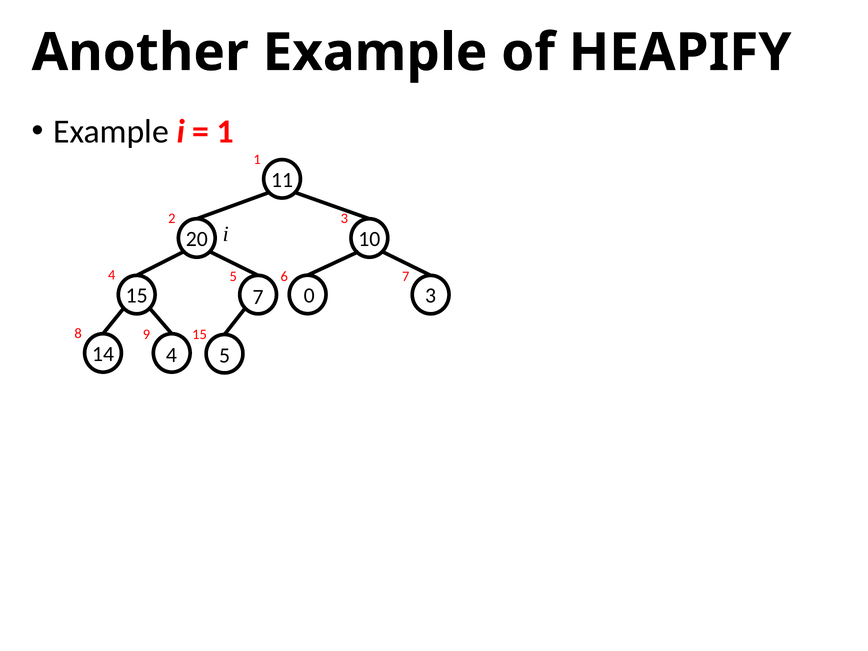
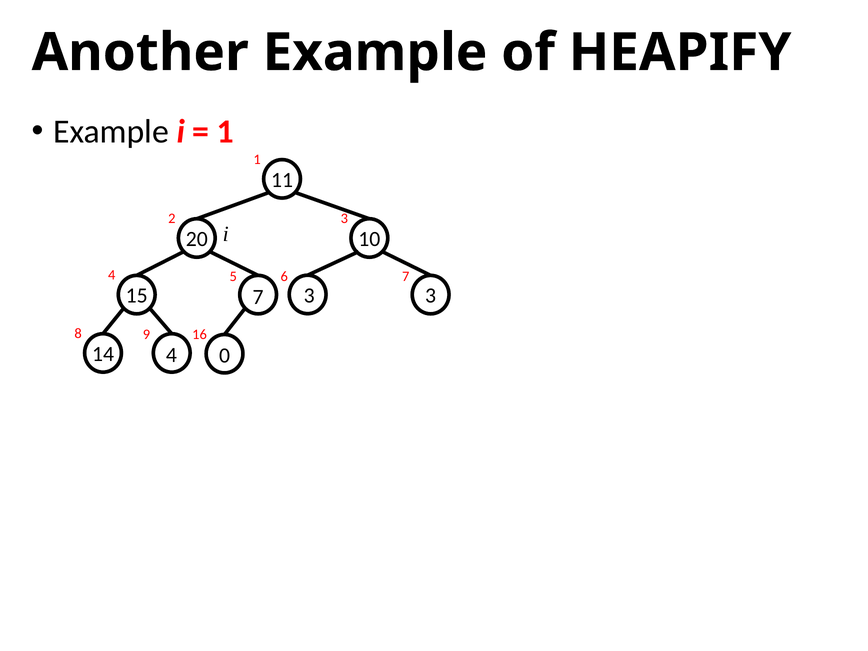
7 0: 0 -> 3
9 15: 15 -> 16
14 4 5: 5 -> 0
